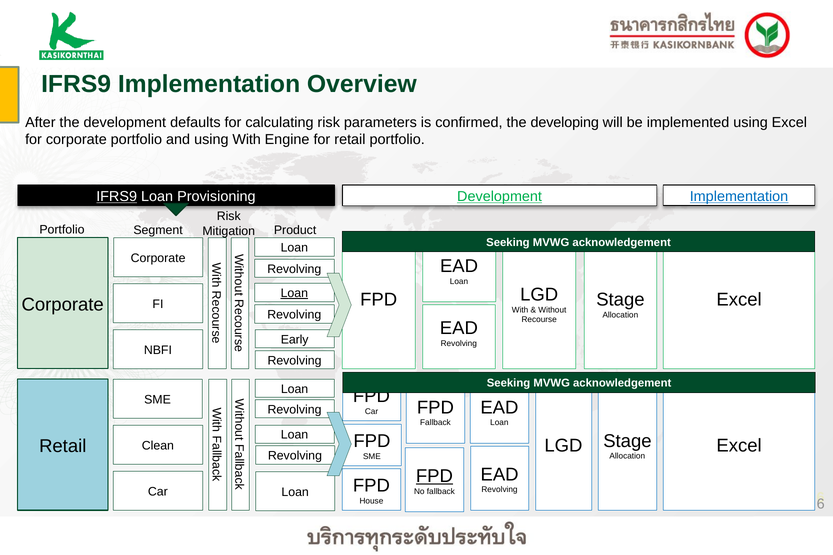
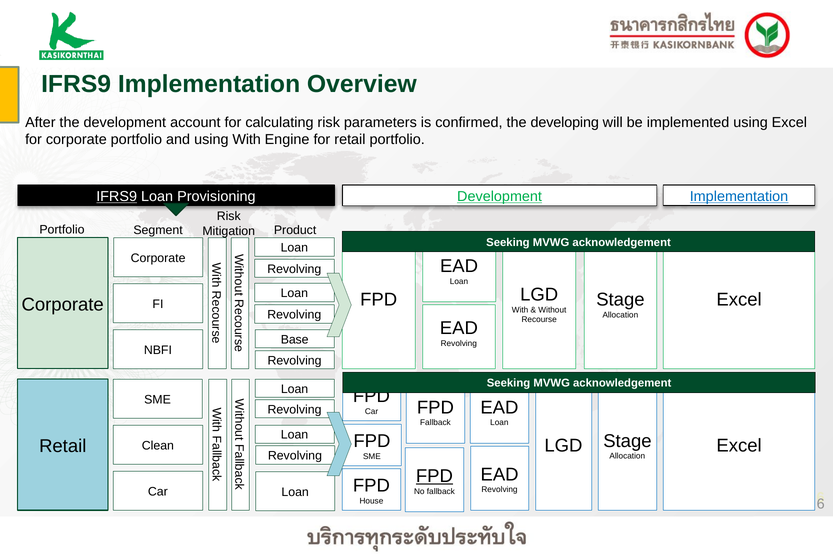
defaults: defaults -> account
Loan at (294, 293) underline: present -> none
Early: Early -> Base
